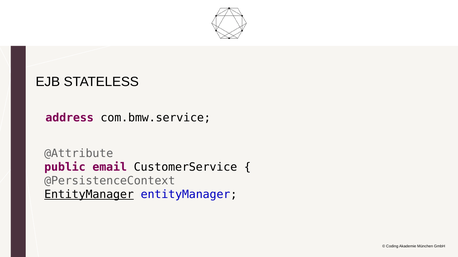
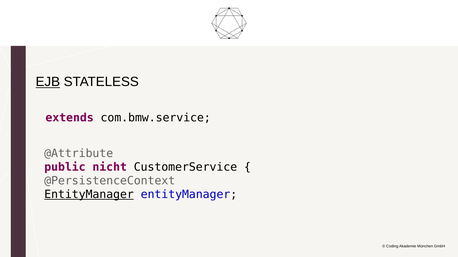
EJB underline: none -> present
address: address -> extends
email: email -> nicht
